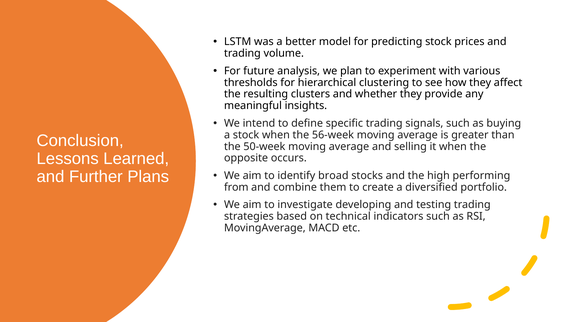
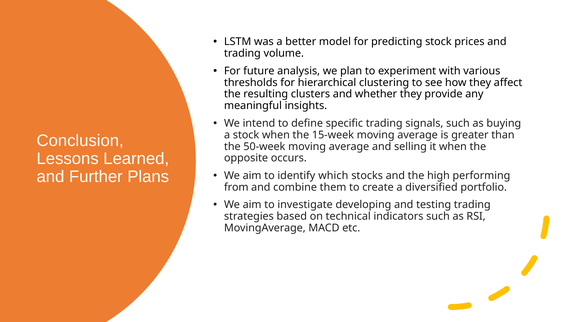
56-week: 56-week -> 15-week
broad: broad -> which
